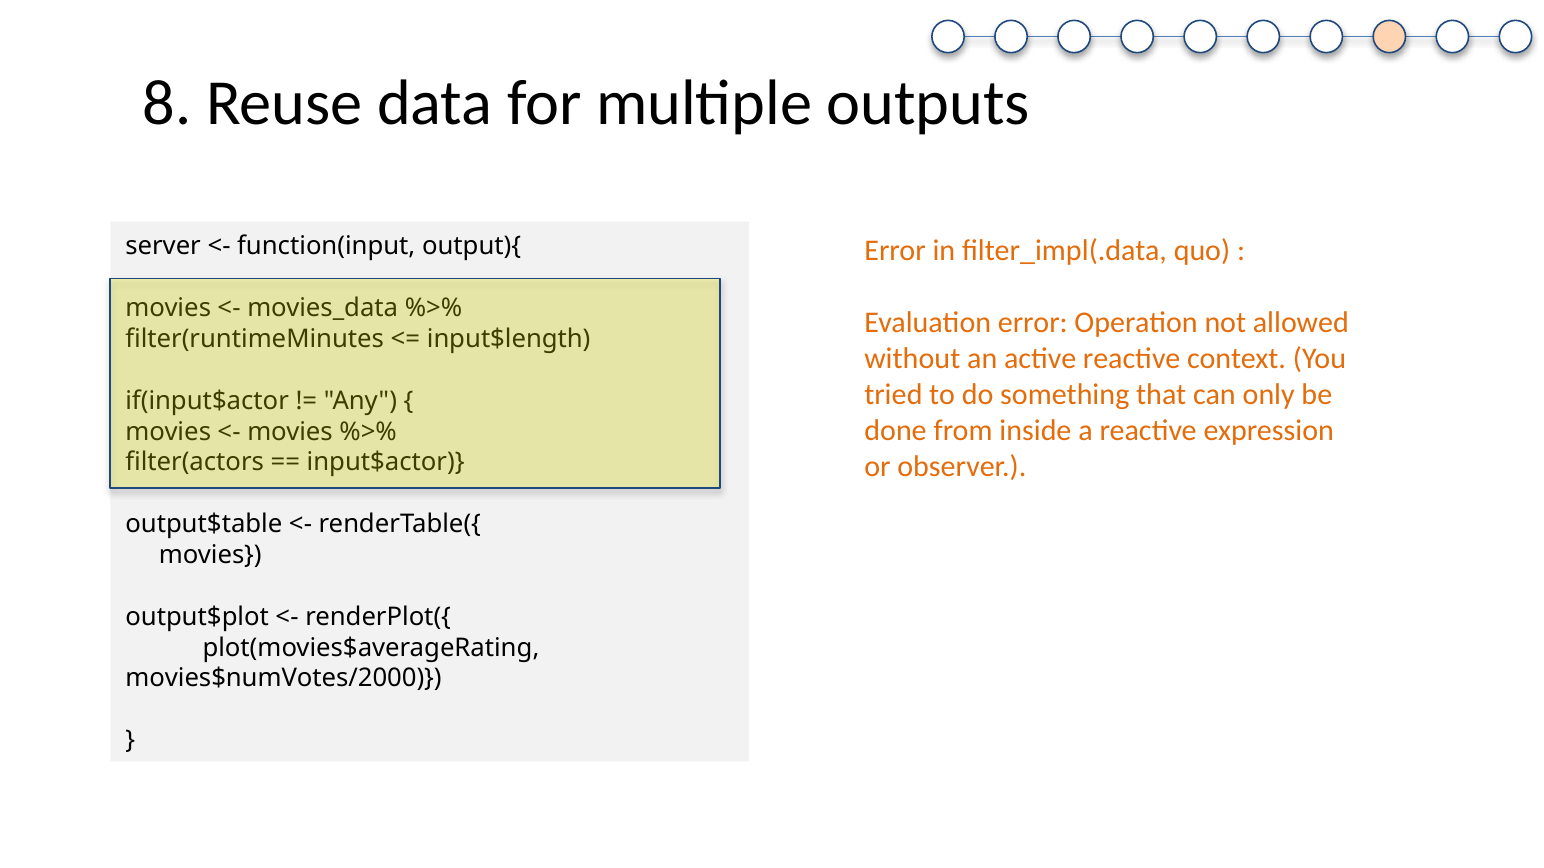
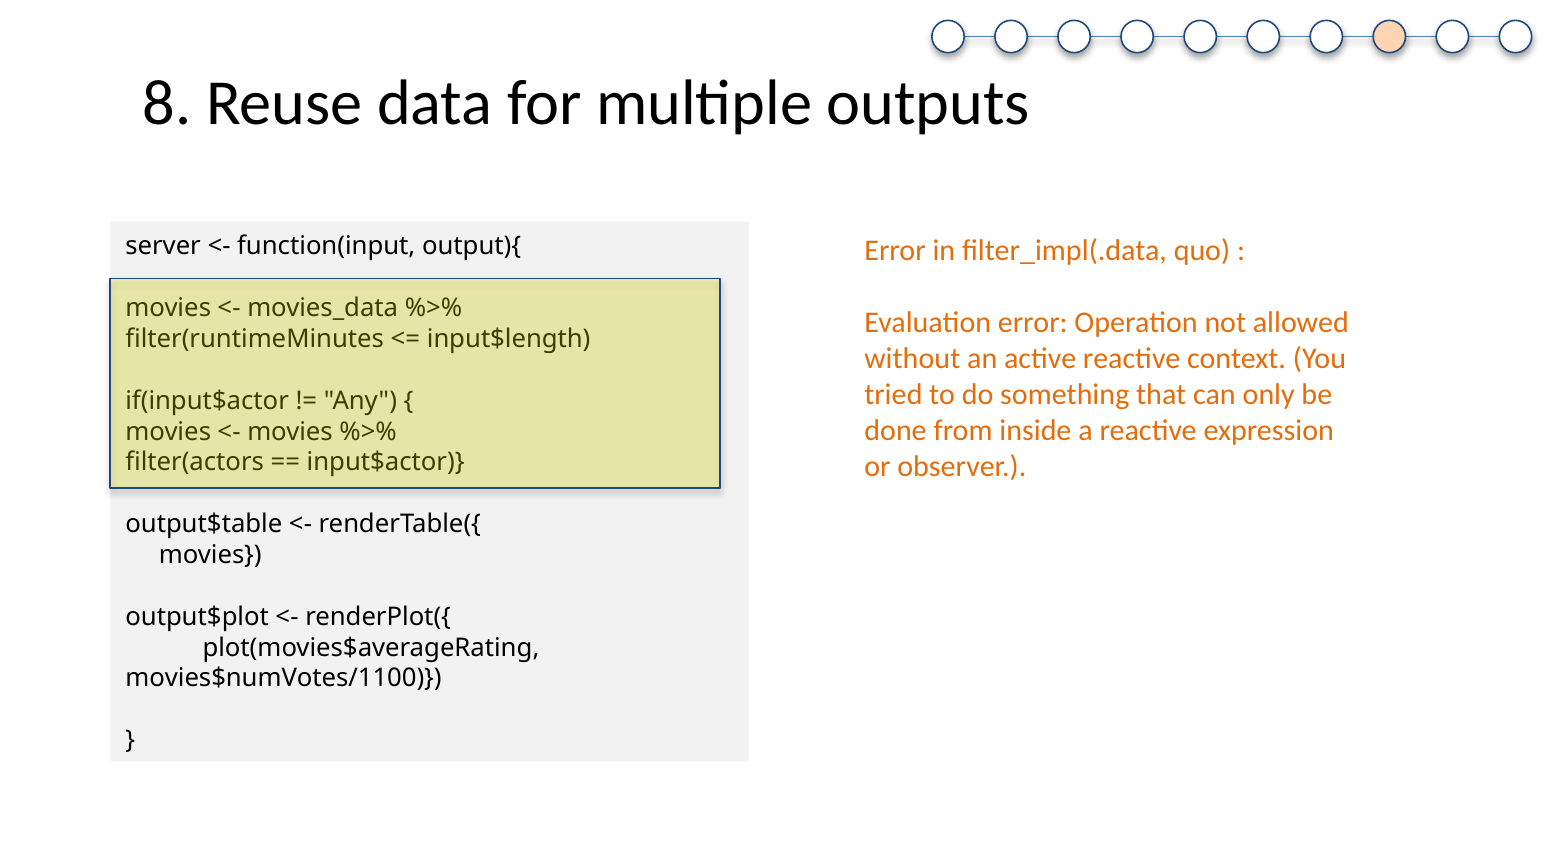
movies$numVotes/2000: movies$numVotes/2000 -> movies$numVotes/1100
